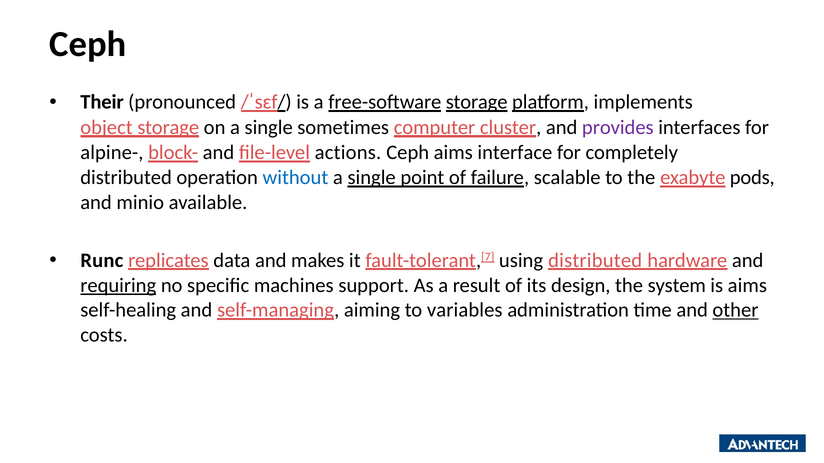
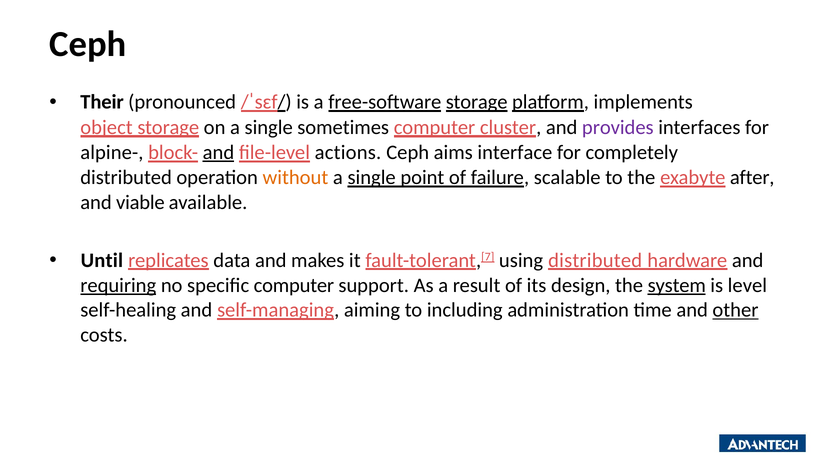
and at (218, 153) underline: none -> present
without colour: blue -> orange
pods: pods -> after
minio: minio -> viable
Runc: Runc -> Until
specific machines: machines -> computer
system underline: none -> present
is aims: aims -> level
variables: variables -> including
